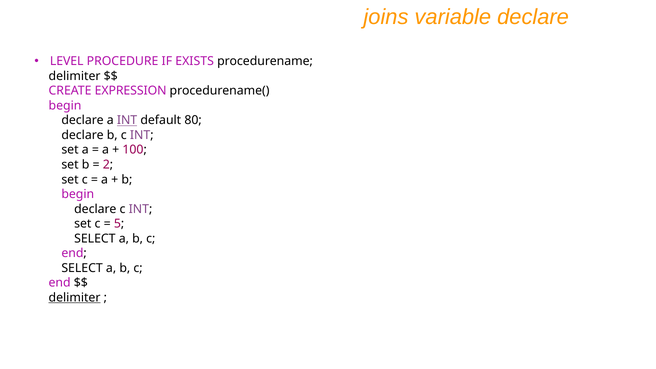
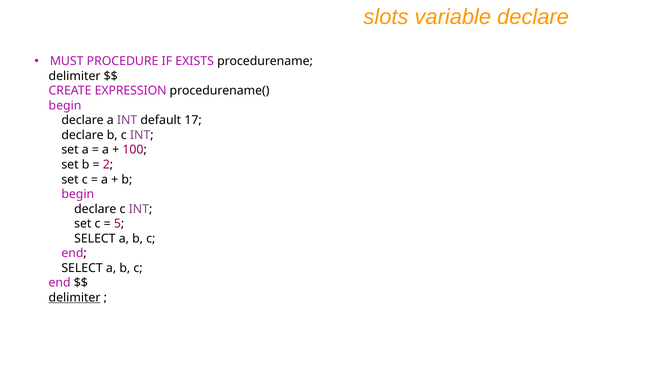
joins: joins -> slots
LEVEL: LEVEL -> MUST
INT at (127, 120) underline: present -> none
80: 80 -> 17
